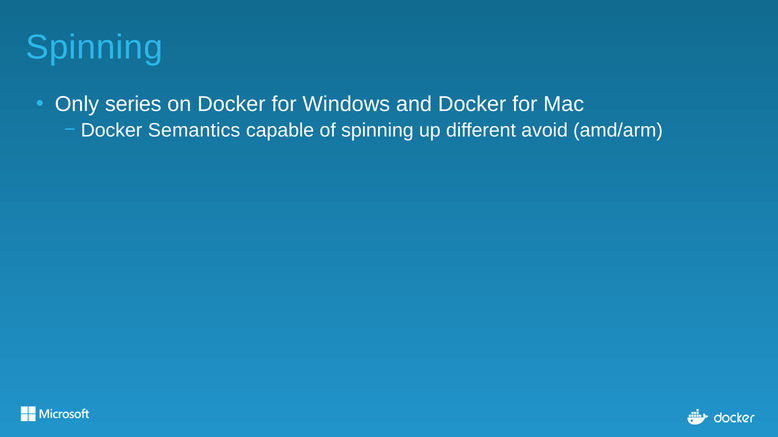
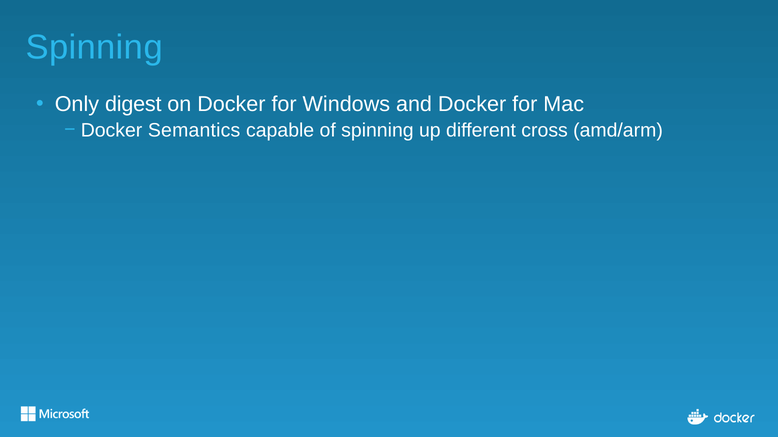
series: series -> digest
avoid: avoid -> cross
